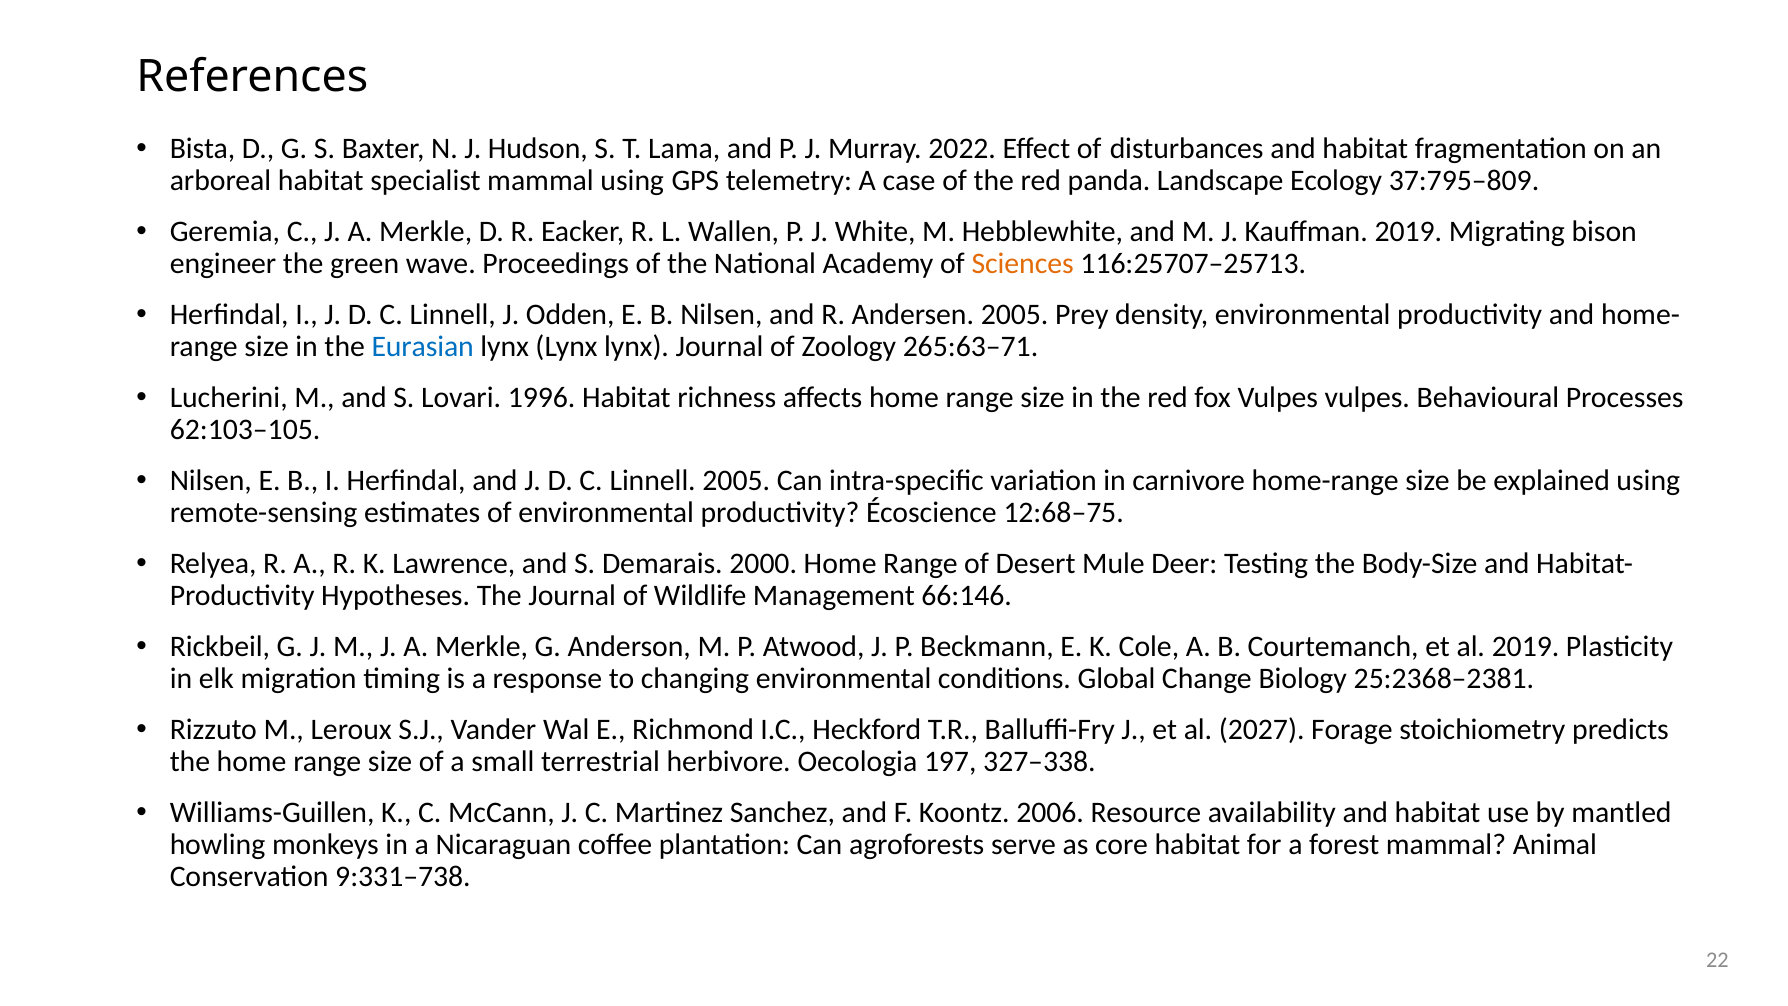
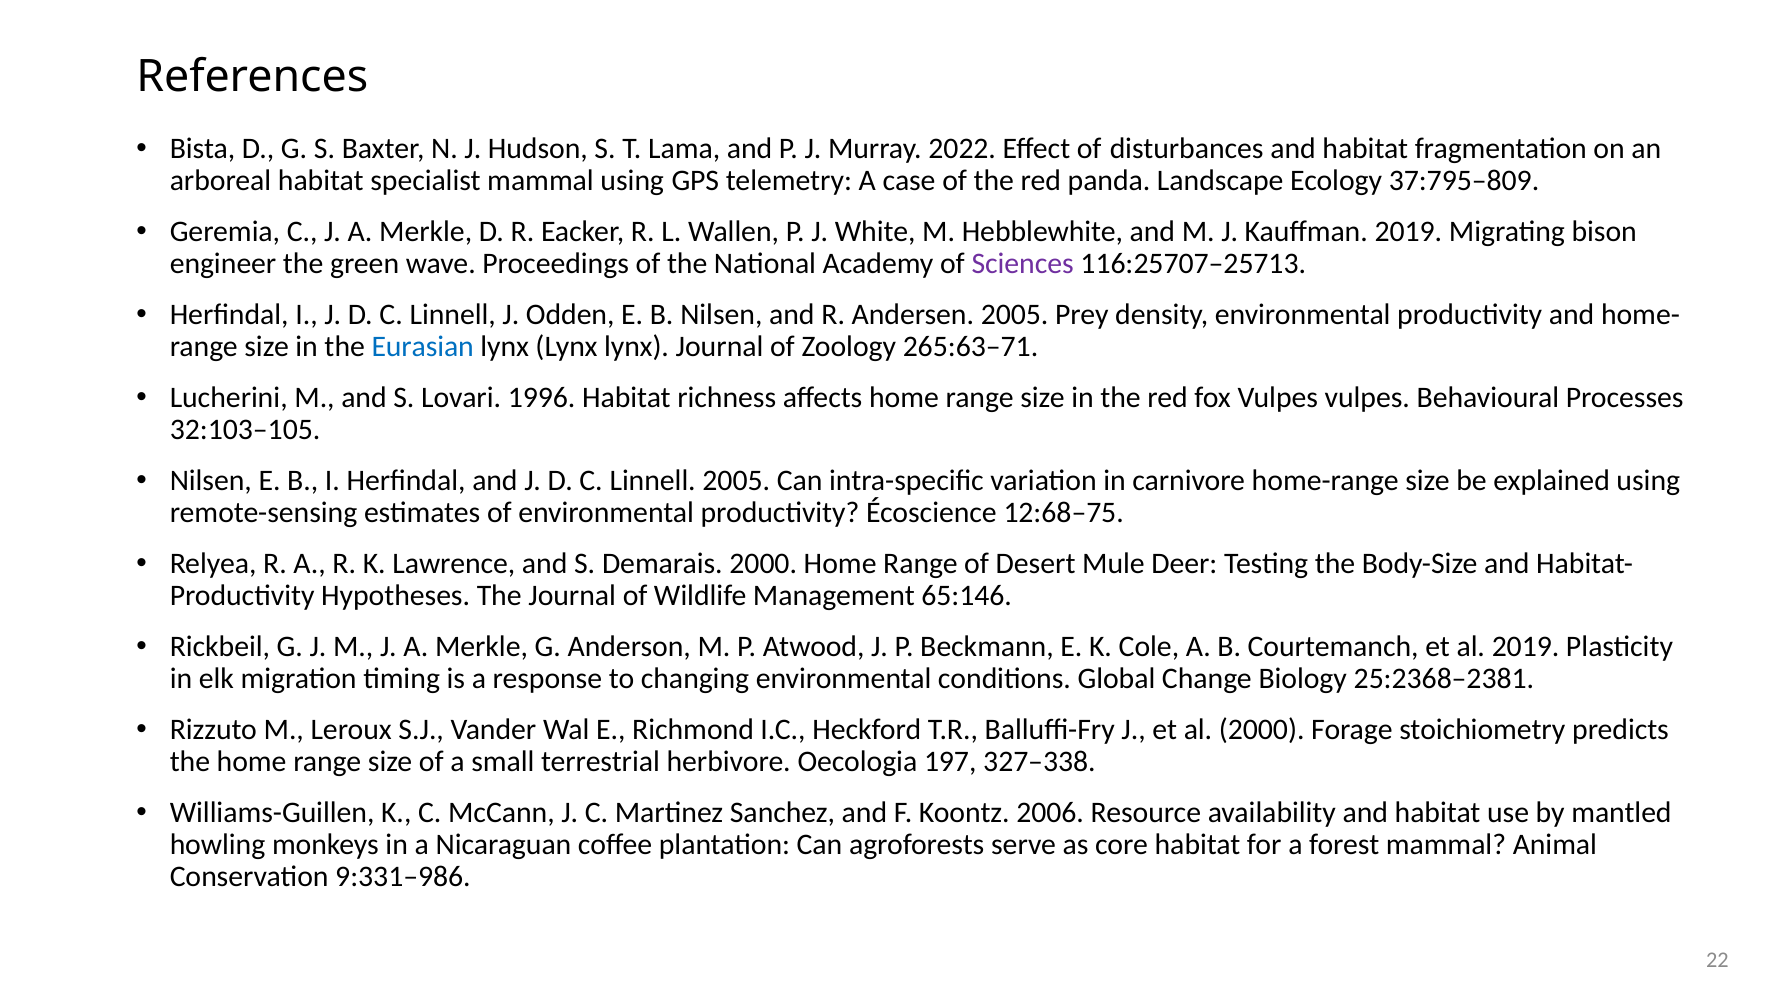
Sciences colour: orange -> purple
62:103–105: 62:103–105 -> 32:103–105
66:146: 66:146 -> 65:146
al 2027: 2027 -> 2000
9:331–738: 9:331–738 -> 9:331–986
